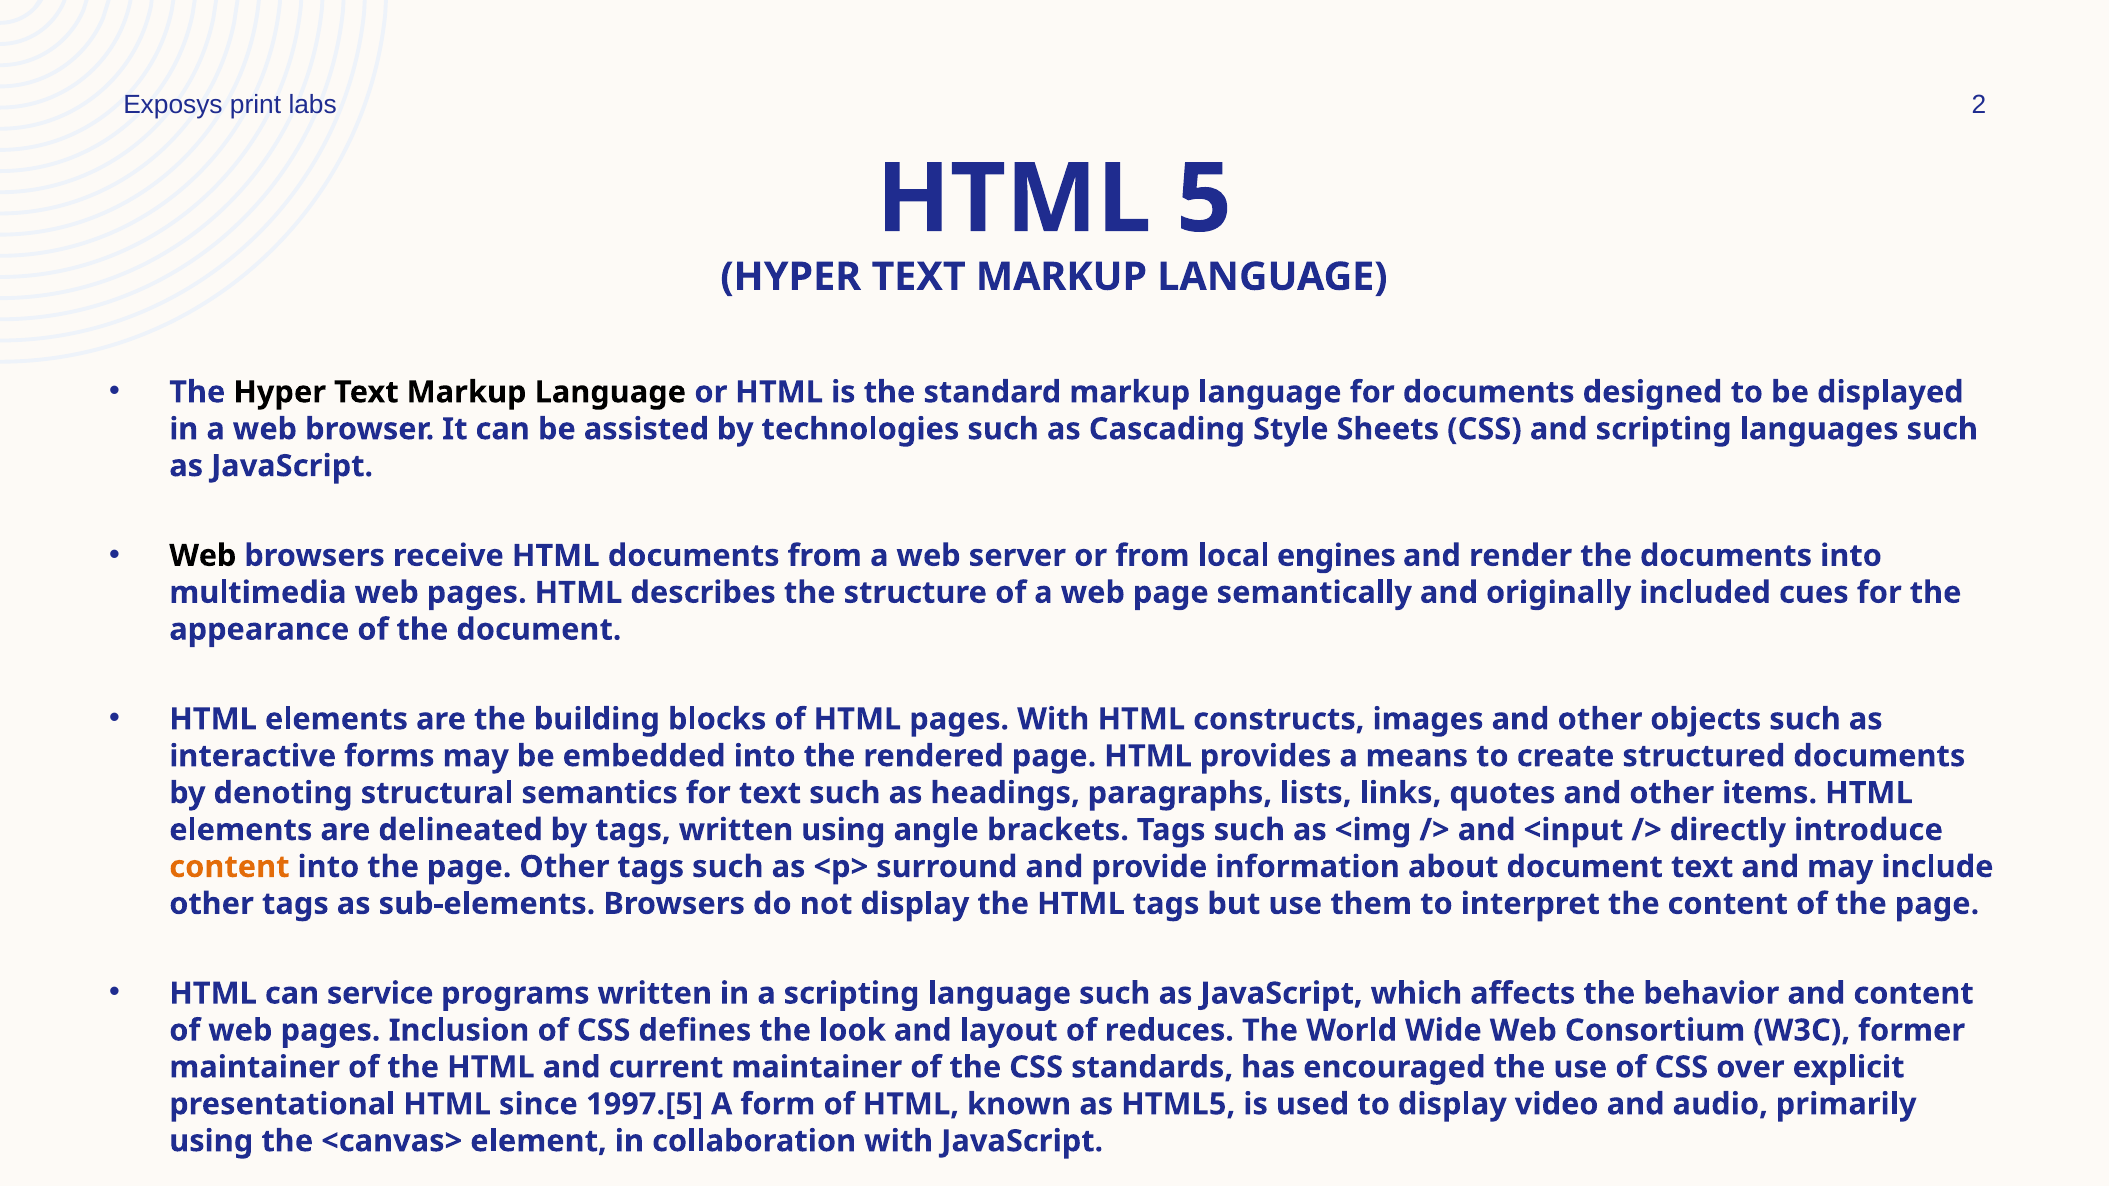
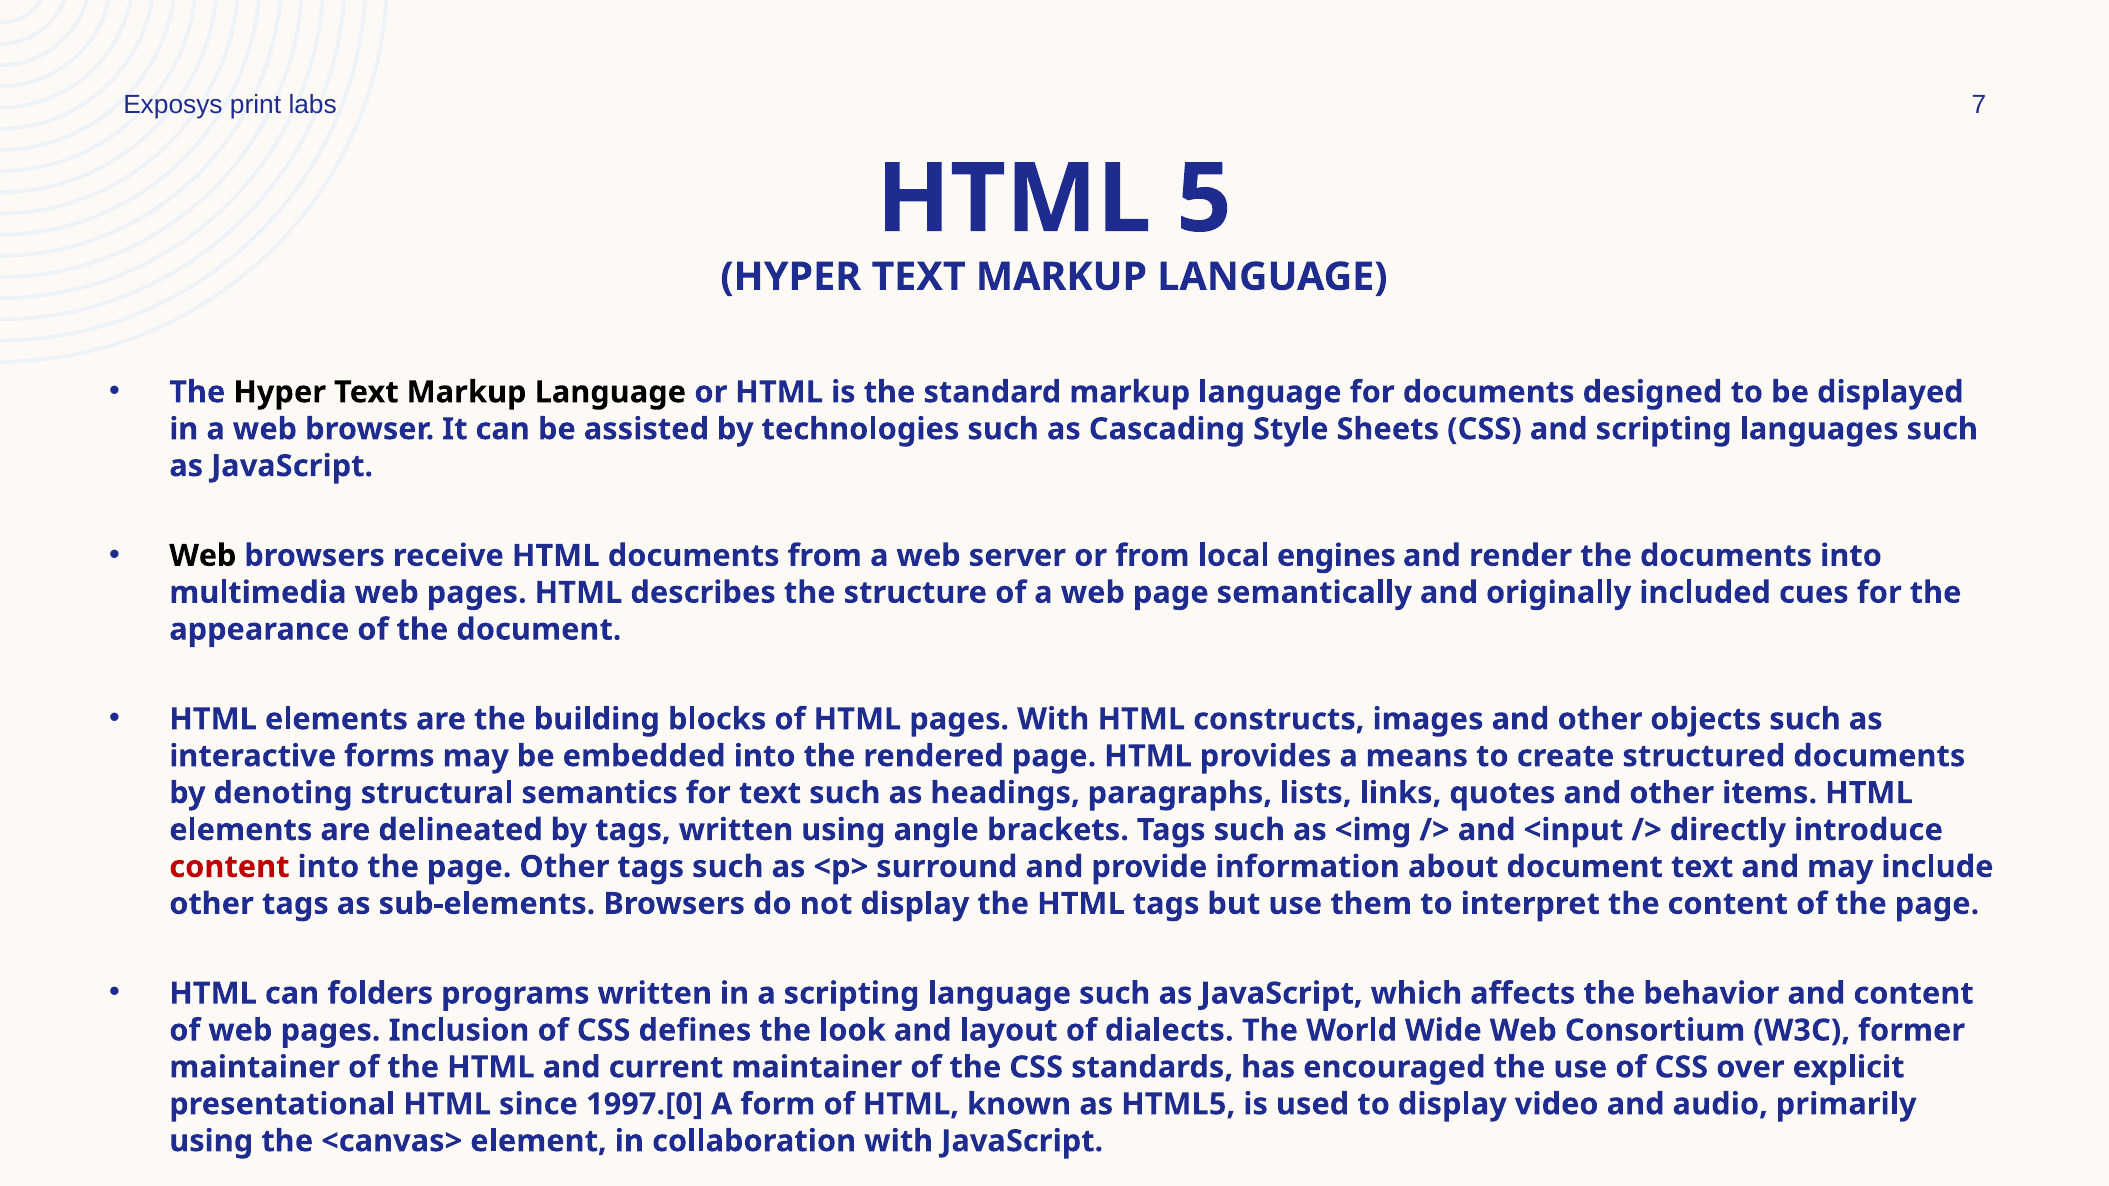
2: 2 -> 7
content at (229, 867) colour: orange -> red
service: service -> folders
reduces: reduces -> dialects
1997.[5: 1997.[5 -> 1997.[0
